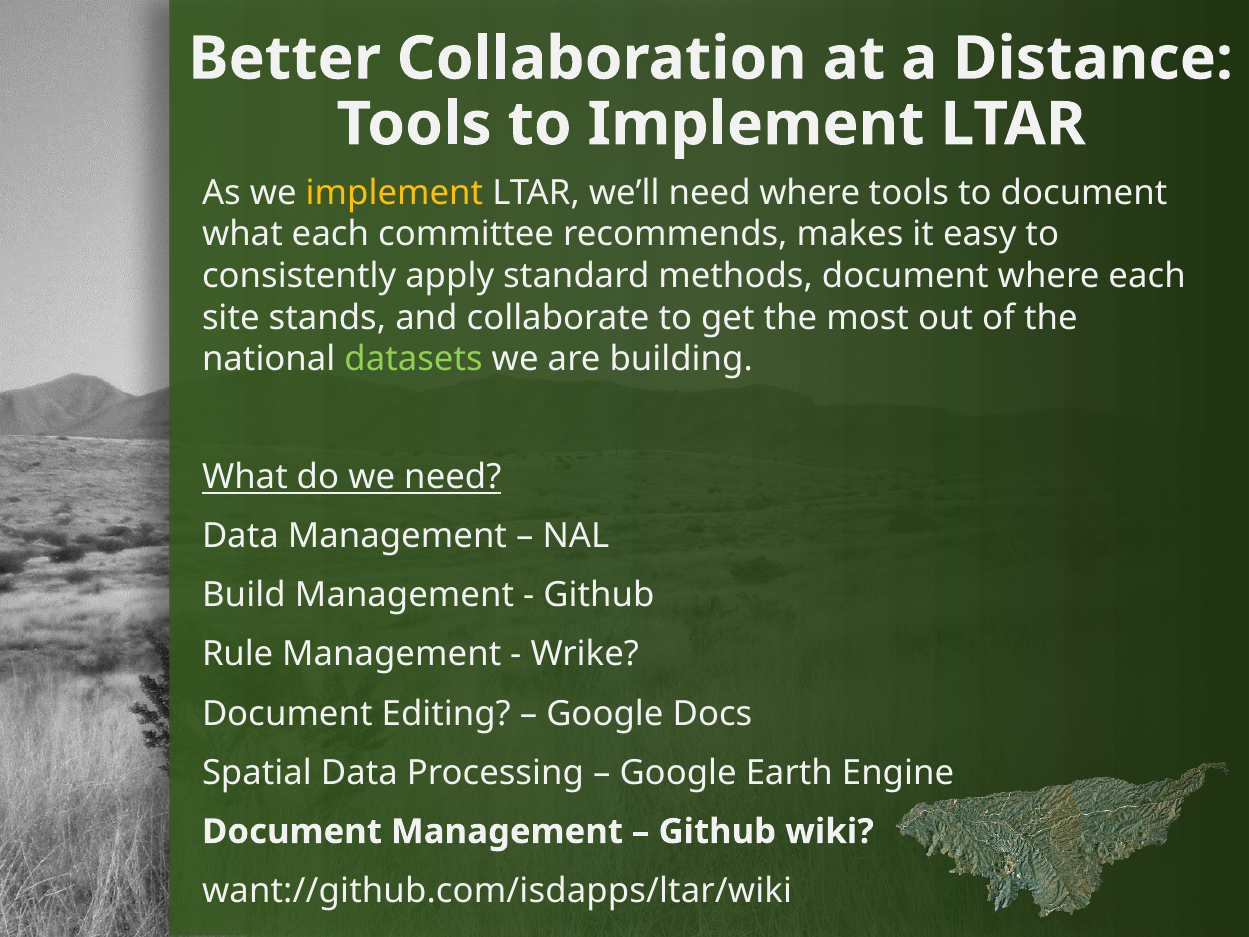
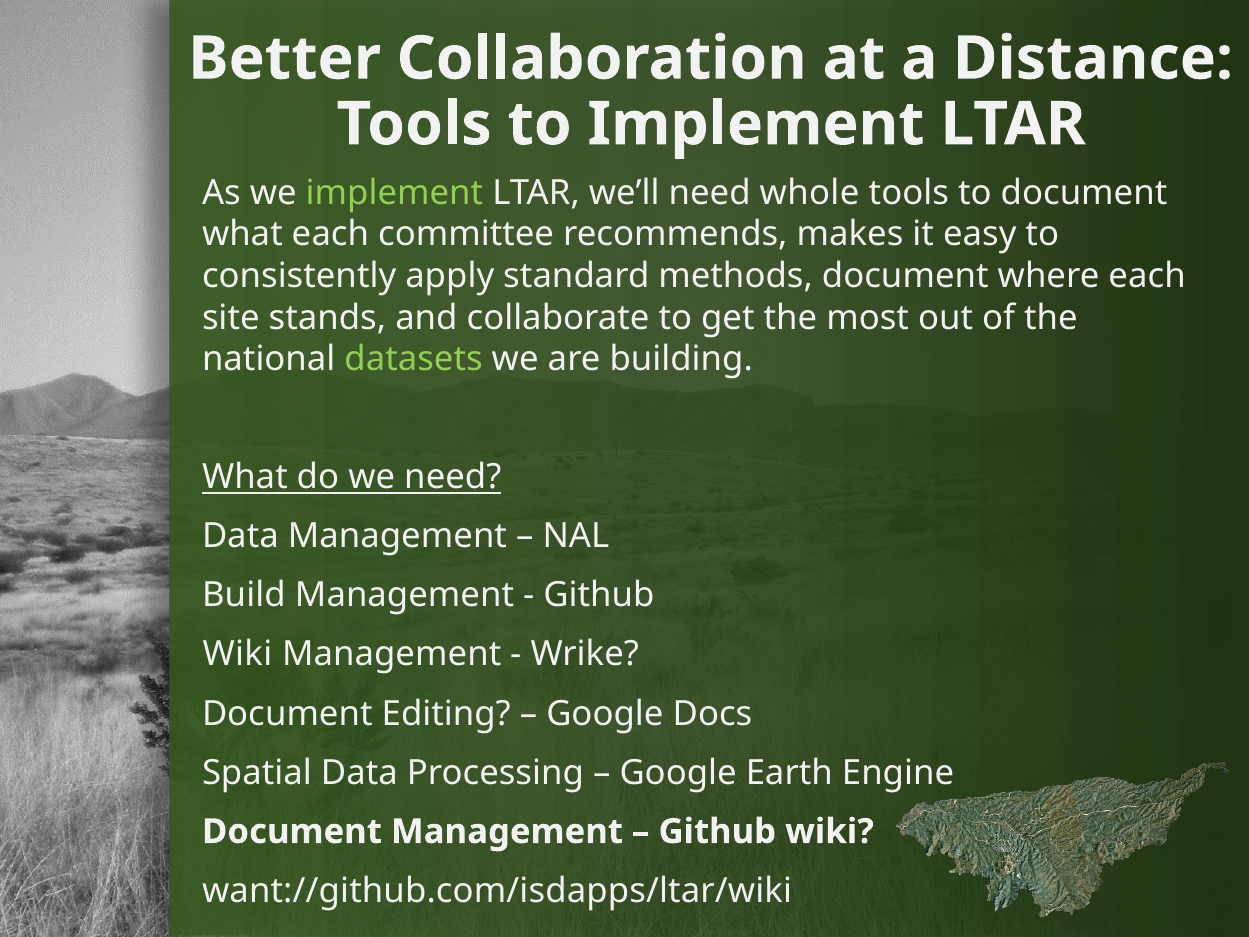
implement at (394, 193) colour: yellow -> light green
need where: where -> whole
Rule at (238, 654): Rule -> Wiki
